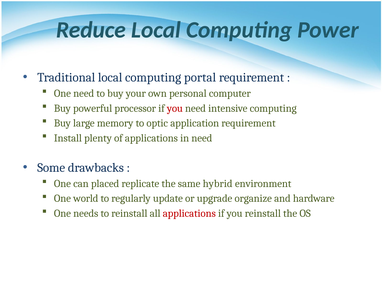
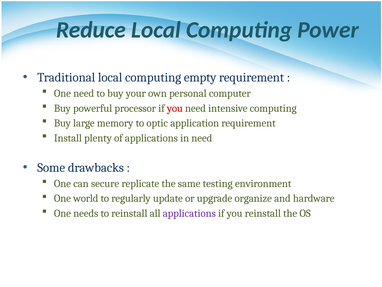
portal: portal -> empty
placed: placed -> secure
hybrid: hybrid -> testing
applications at (189, 213) colour: red -> purple
